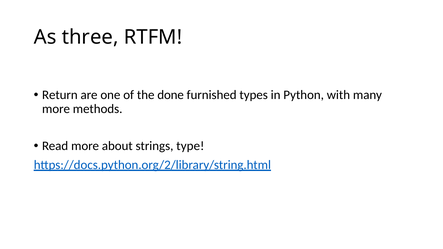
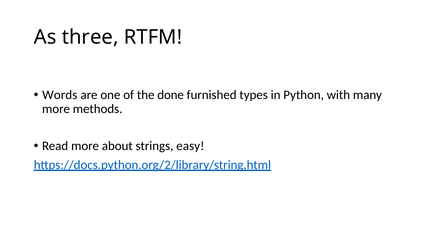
Return: Return -> Words
type: type -> easy
